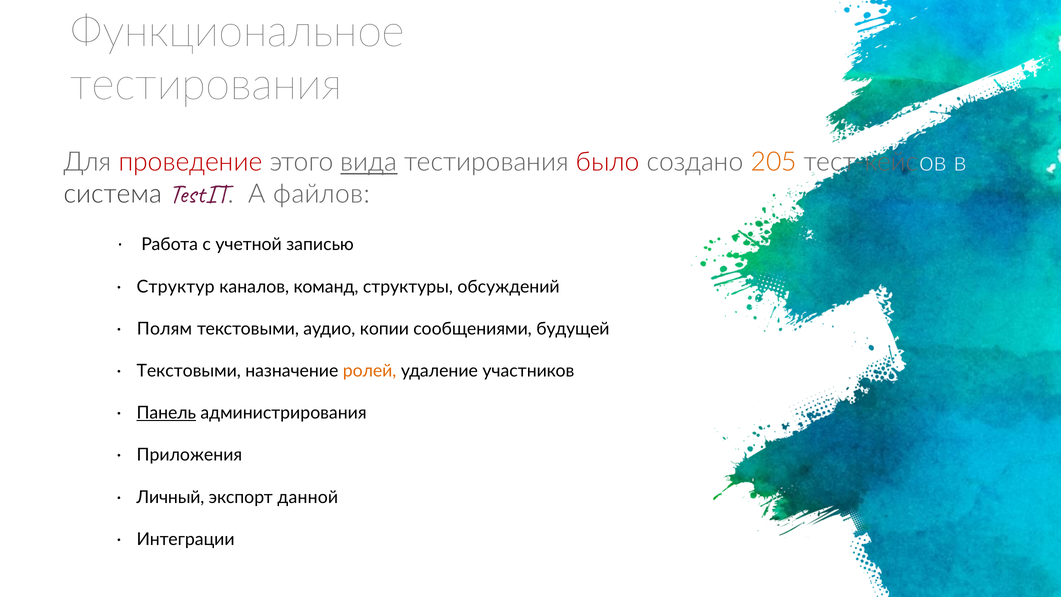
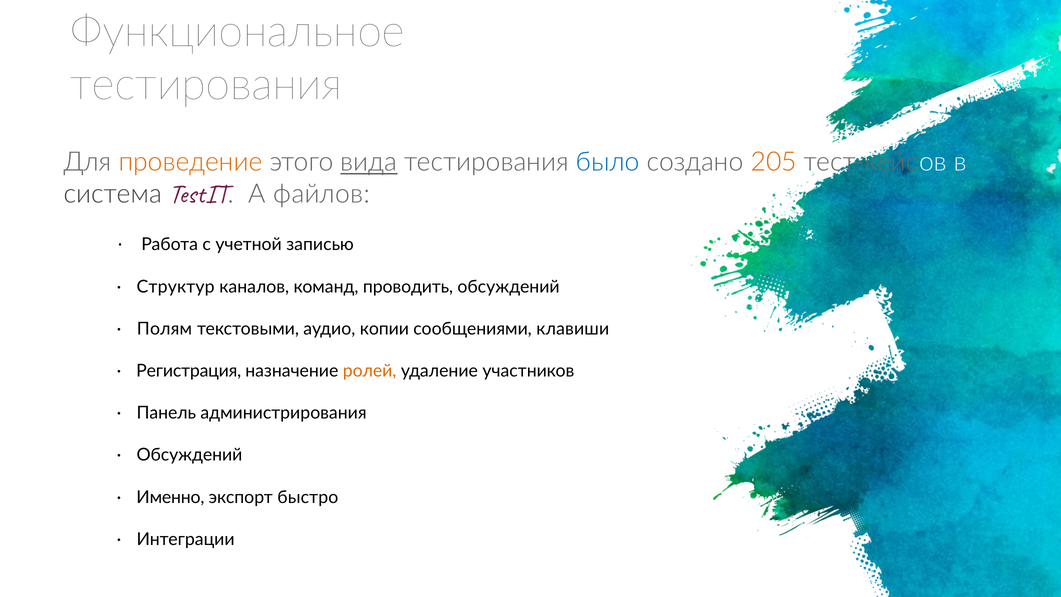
проведение colour: red -> orange
было colour: red -> blue
структуры: структуры -> проводить
будущей: будущей -> клавиши
Текстовыми at (189, 371): Текстовыми -> Регистрация
Панель underline: present -> none
Приложения at (189, 455): Приложения -> Обсуждений
Личный: Личный -> Именно
данной: данной -> быстро
